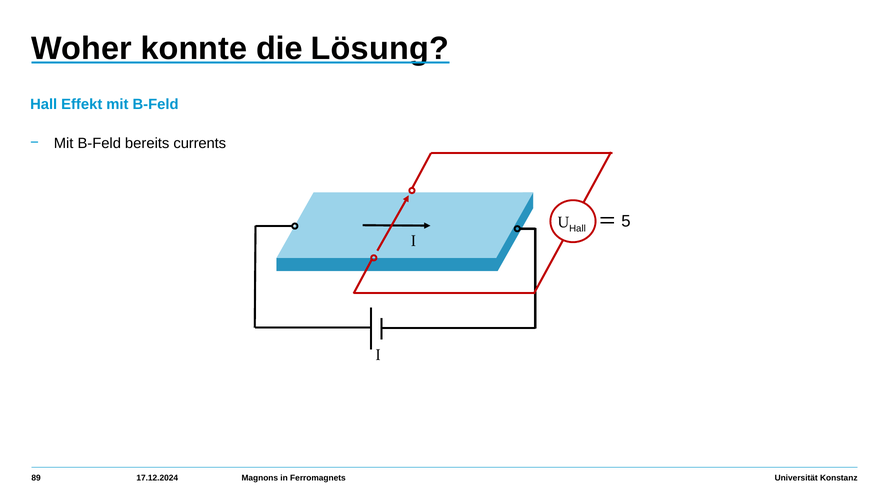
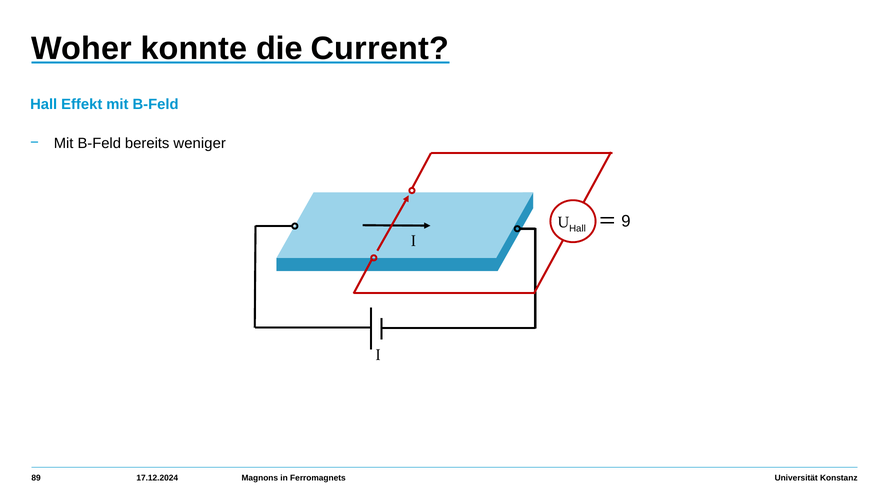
Lösung: Lösung -> Current
currents: currents -> weniger
5: 5 -> 9
